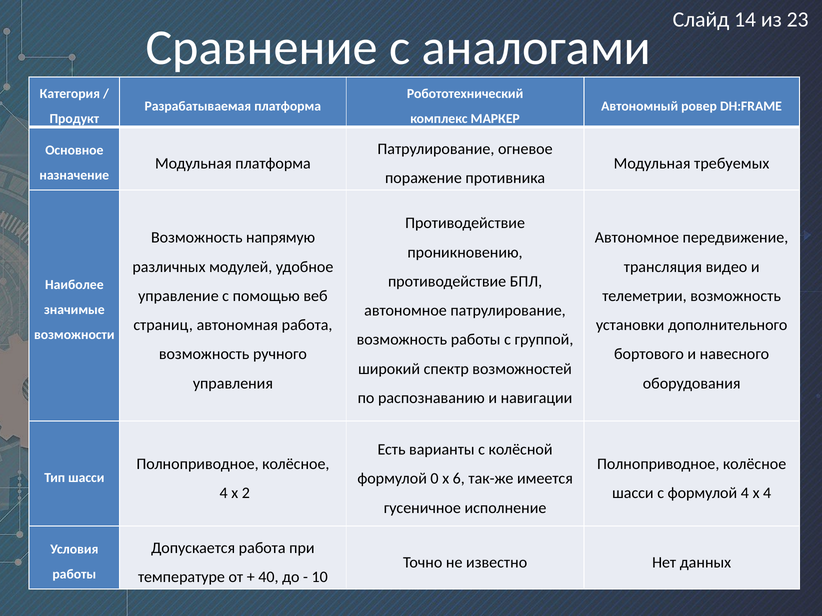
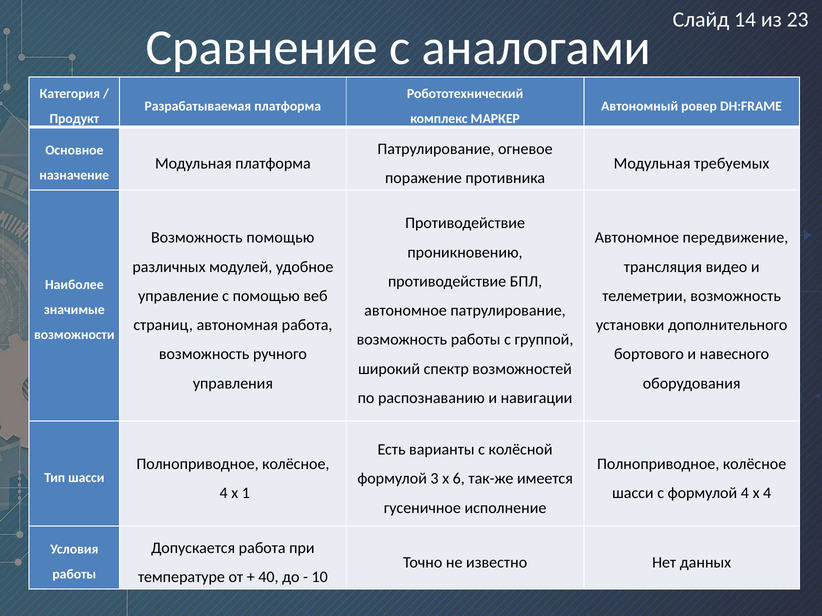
Возможность напрямую: напрямую -> помощью
0: 0 -> 3
2: 2 -> 1
